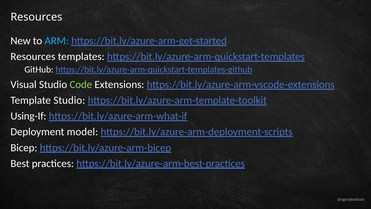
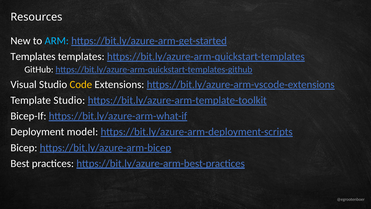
Resources at (33, 57): Resources -> Templates
Code colour: light green -> yellow
Using-If: Using-If -> Bicep-If
